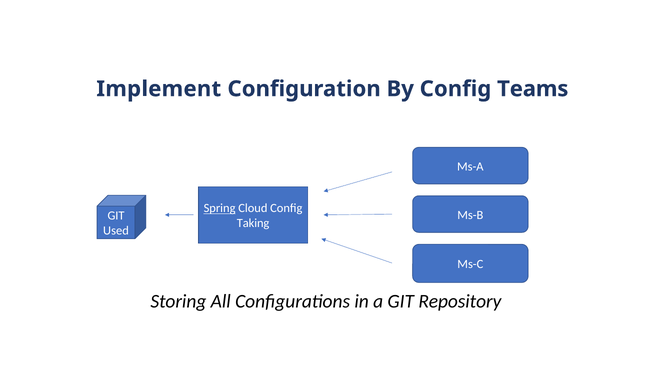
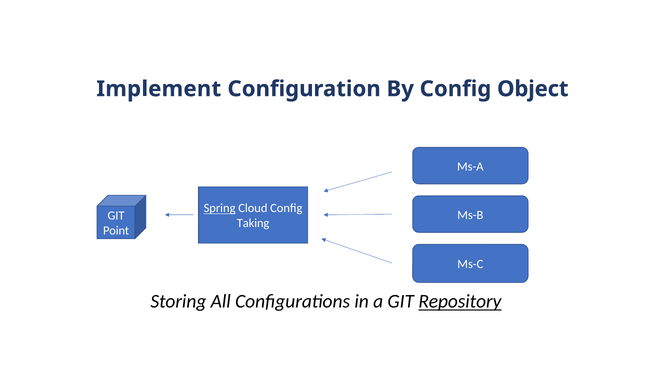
Teams: Teams -> Object
Used: Used -> Point
Repository underline: none -> present
